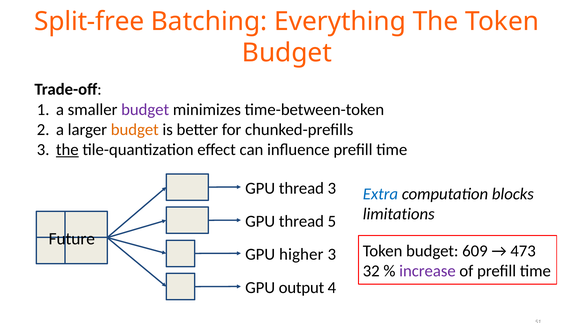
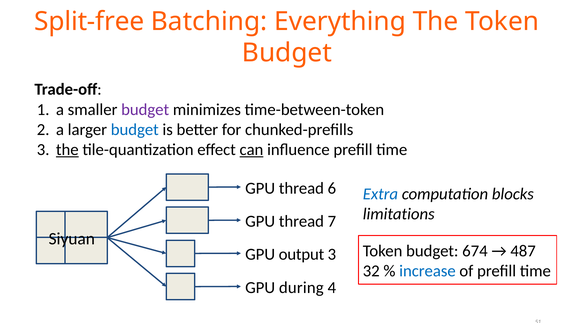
budget at (135, 129) colour: orange -> blue
can underline: none -> present
thread 3: 3 -> 6
5: 5 -> 7
Future: Future -> Siyuan
609: 609 -> 674
473: 473 -> 487
higher: higher -> output
increase colour: purple -> blue
output: output -> during
